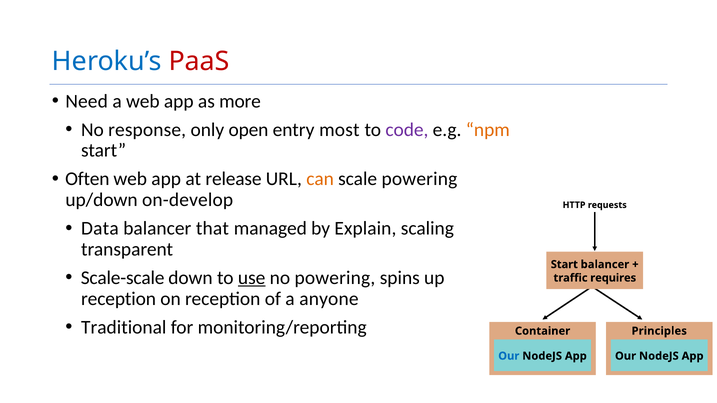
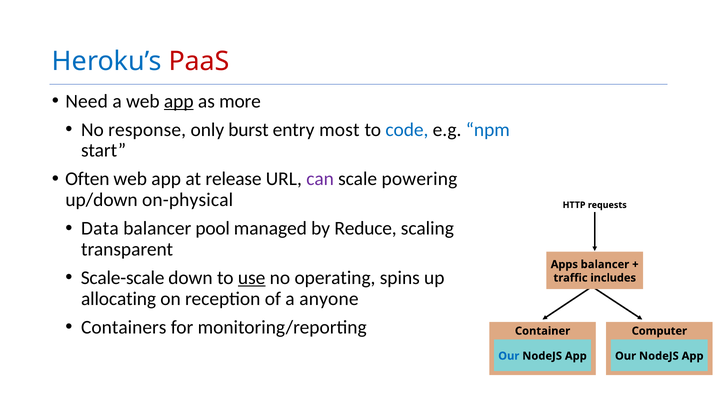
app at (179, 101) underline: none -> present
open: open -> burst
code colour: purple -> blue
npm colour: orange -> blue
can colour: orange -> purple
on-develop: on-develop -> on-physical
that: that -> pool
Explain: Explain -> Reduce
Start at (564, 265): Start -> Apps
no powering: powering -> operating
requires: requires -> includes
reception at (119, 299): reception -> allocating
Traditional: Traditional -> Containers
Principles: Principles -> Computer
